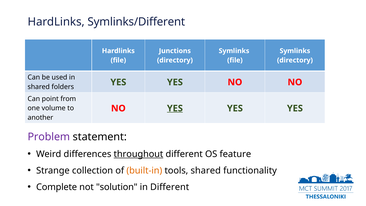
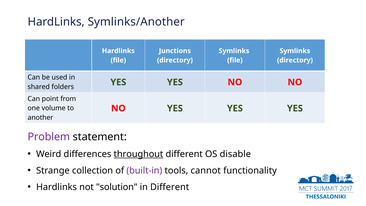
Symlinks/Different: Symlinks/Different -> Symlinks/Another
YES at (175, 108) underline: present -> none
feature: feature -> disable
built-in colour: orange -> purple
tools shared: shared -> cannot
Complete at (57, 187): Complete -> Hardlinks
